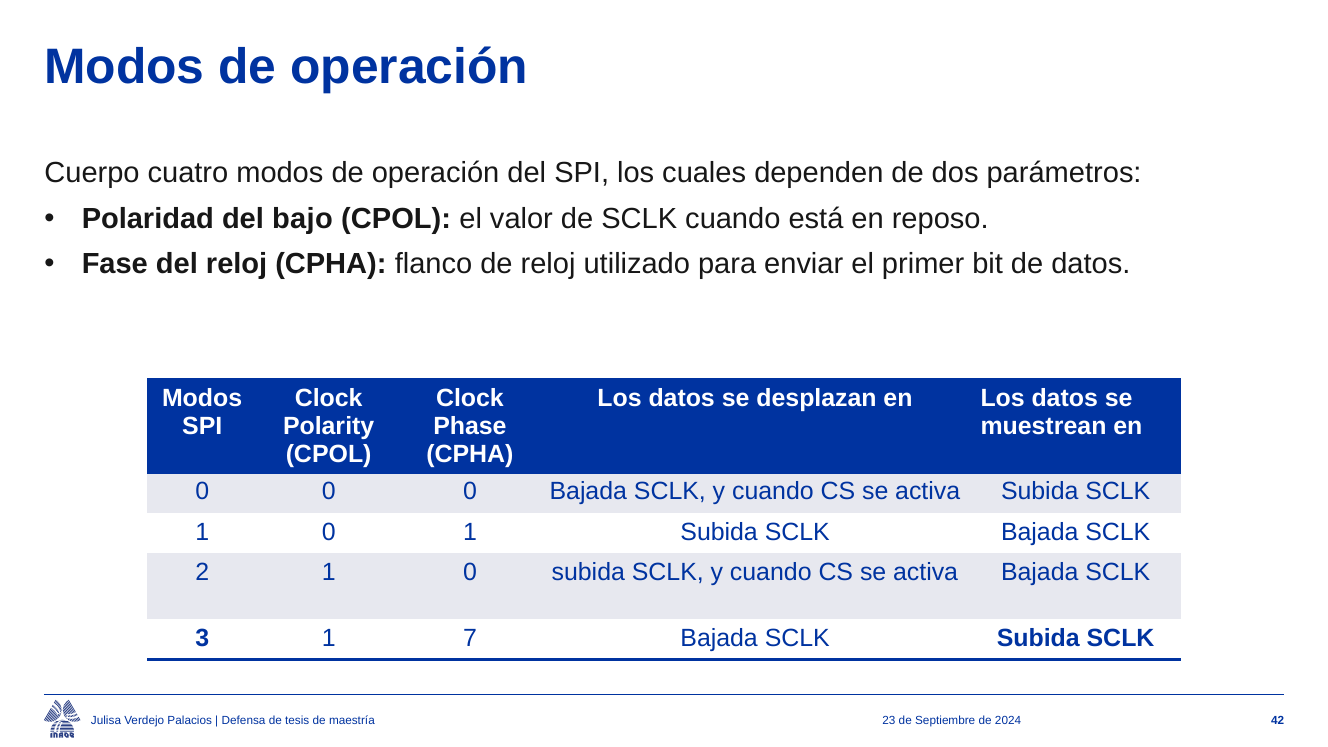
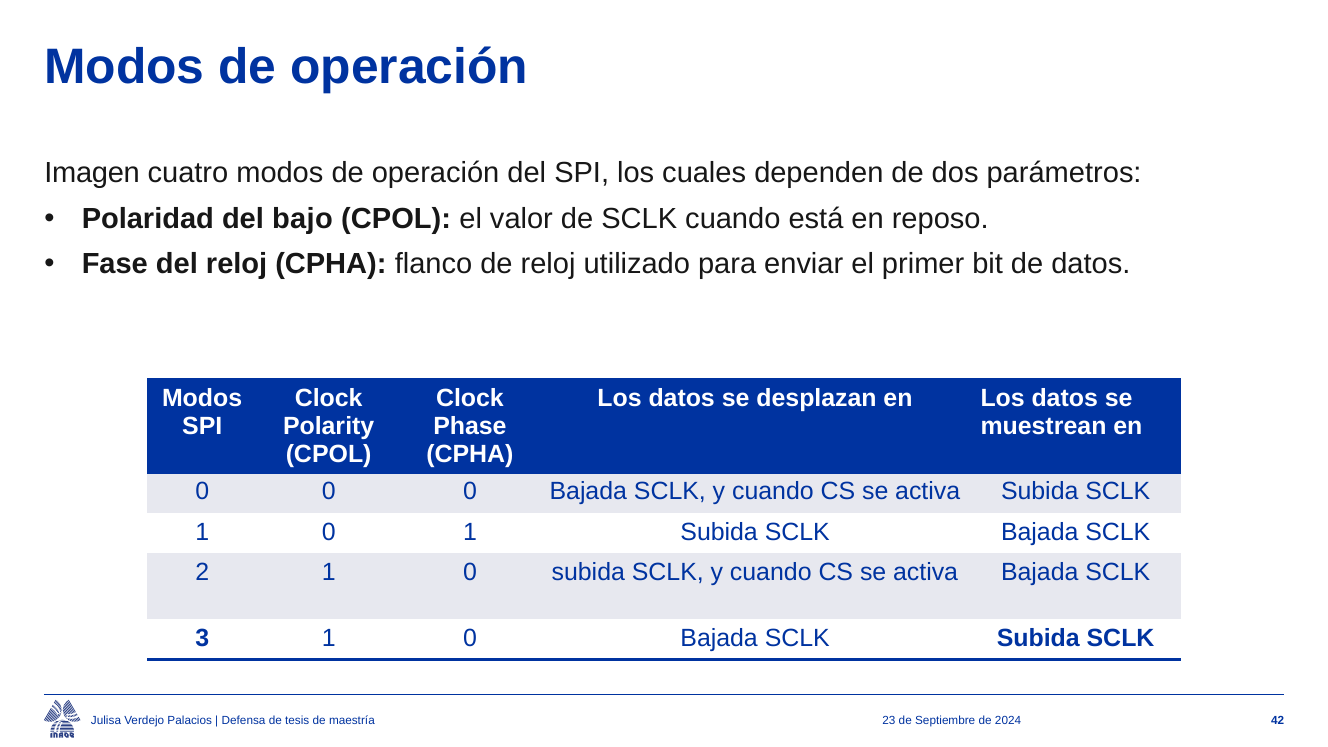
Cuerpo: Cuerpo -> Imagen
3 1 7: 7 -> 0
